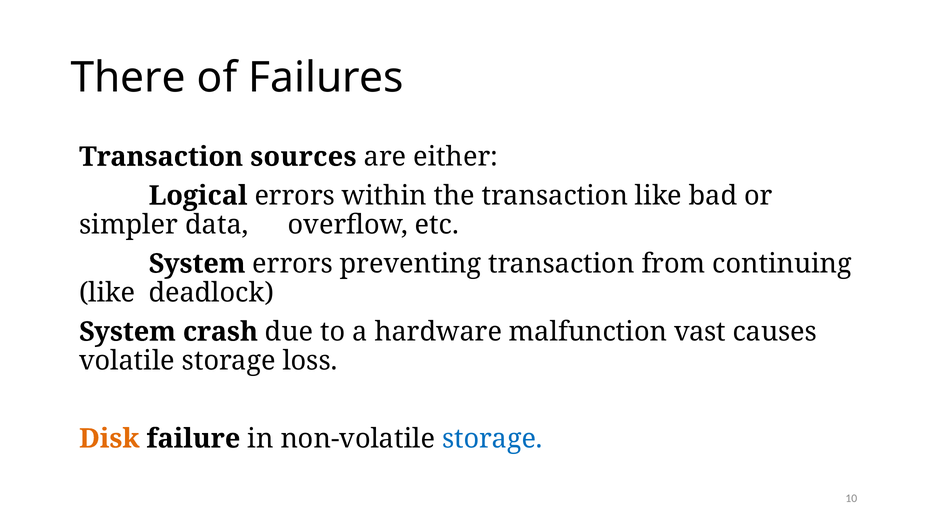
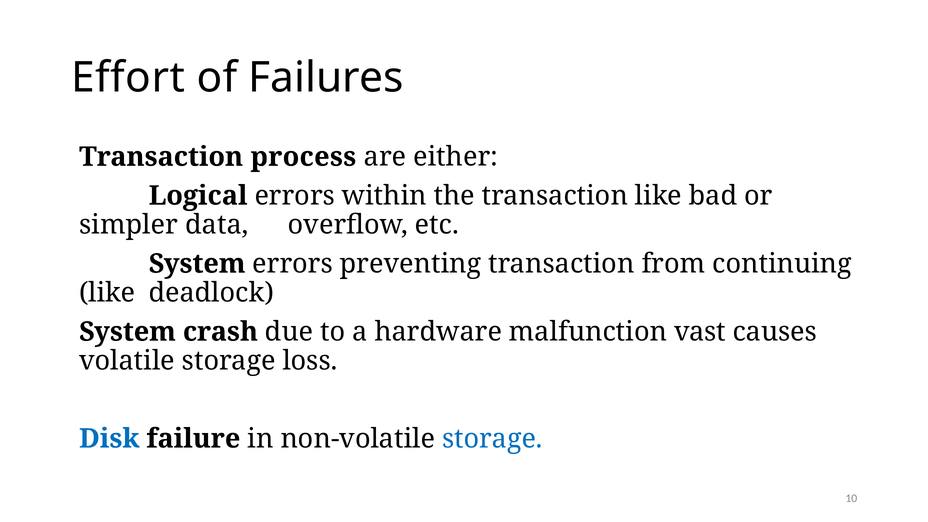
There: There -> Effort
sources: sources -> process
Disk colour: orange -> blue
